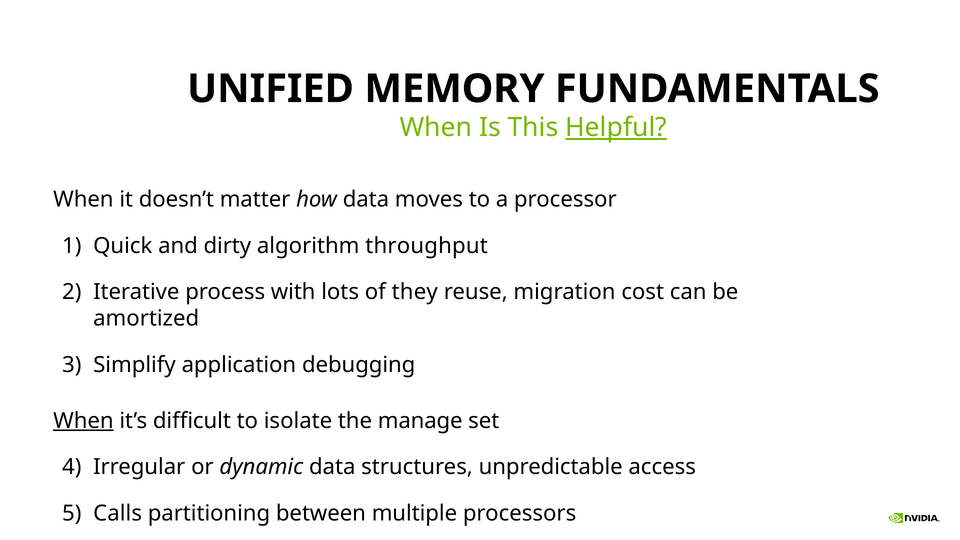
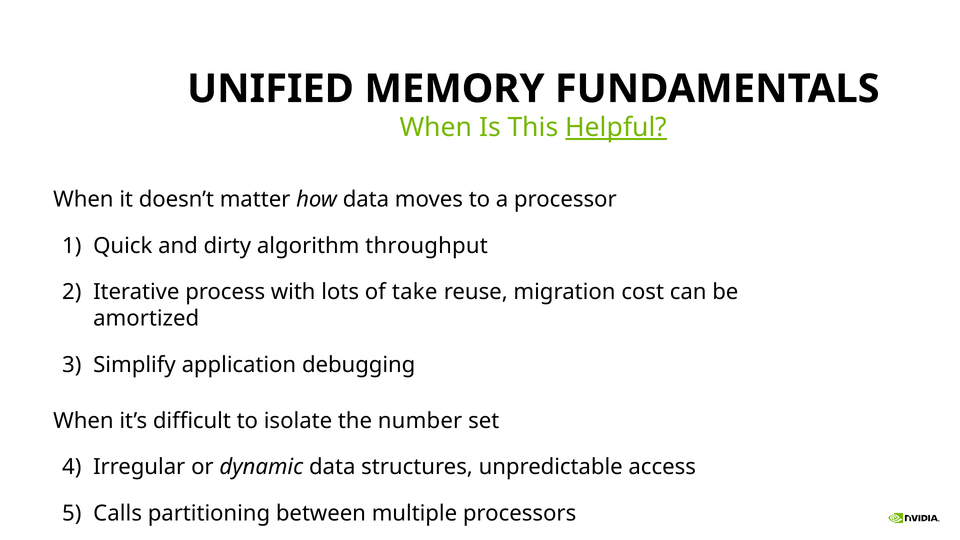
they: they -> take
When at (83, 421) underline: present -> none
manage: manage -> number
